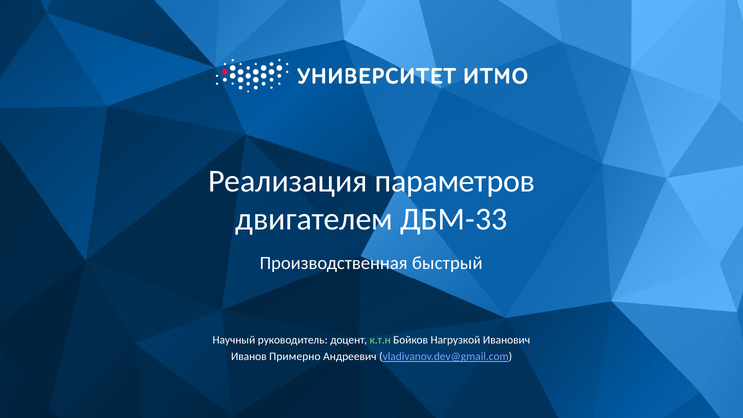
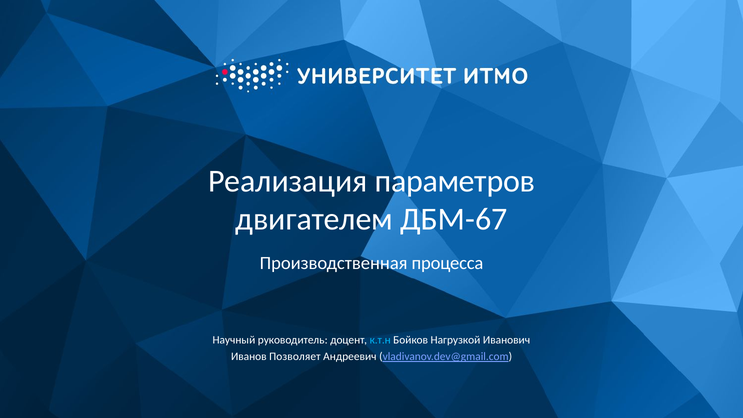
ДБМ-33: ДБМ-33 -> ДБМ-67
быстрый: быстрый -> процесса
к.т.н colour: light green -> light blue
Примерно: Примерно -> Позволяет
